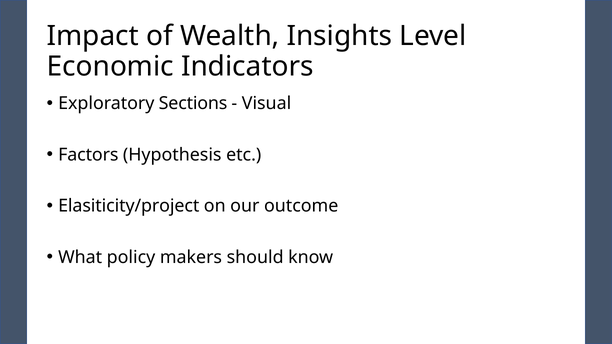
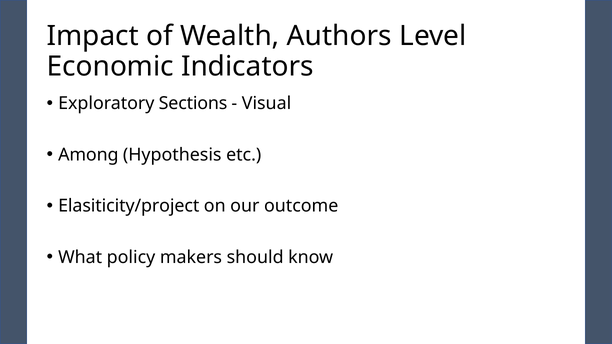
Insights: Insights -> Authors
Factors: Factors -> Among
